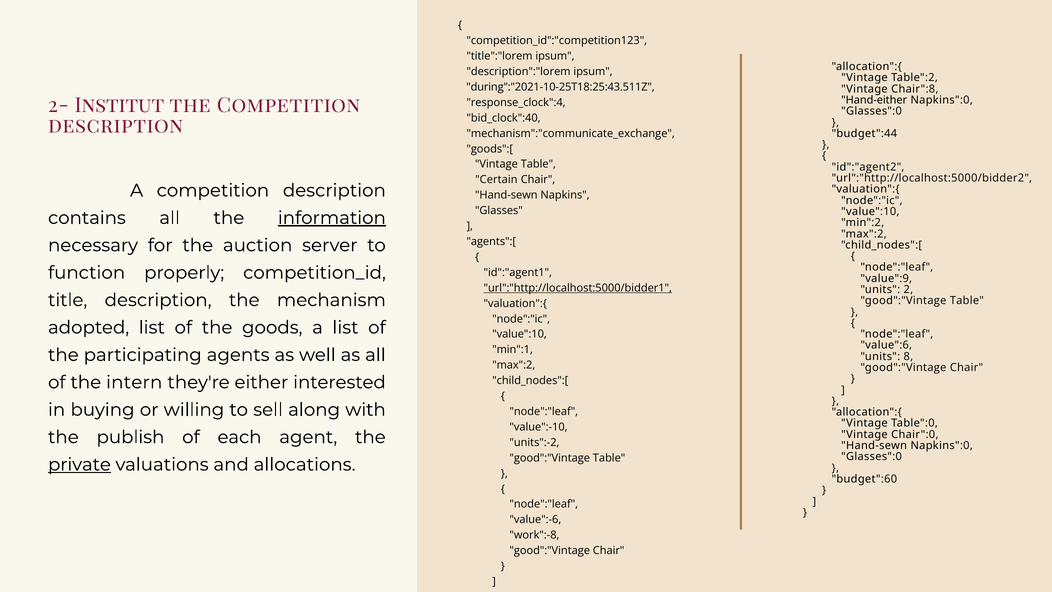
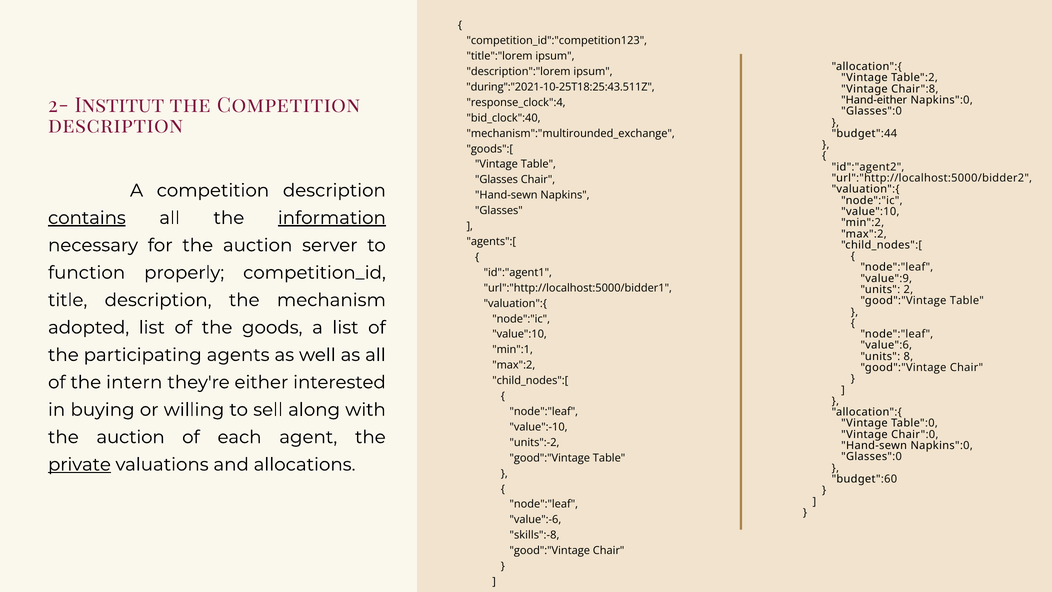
mechanism":"communicate_exchange: mechanism":"communicate_exchange -> mechanism":"multirounded_exchange
Certain at (496, 180): Certain -> Glasses
contains underline: none -> present
url":"http://localhost:5000/bidder1 underline: present -> none
publish at (130, 437): publish -> auction
work":-8: work":-8 -> skills":-8
